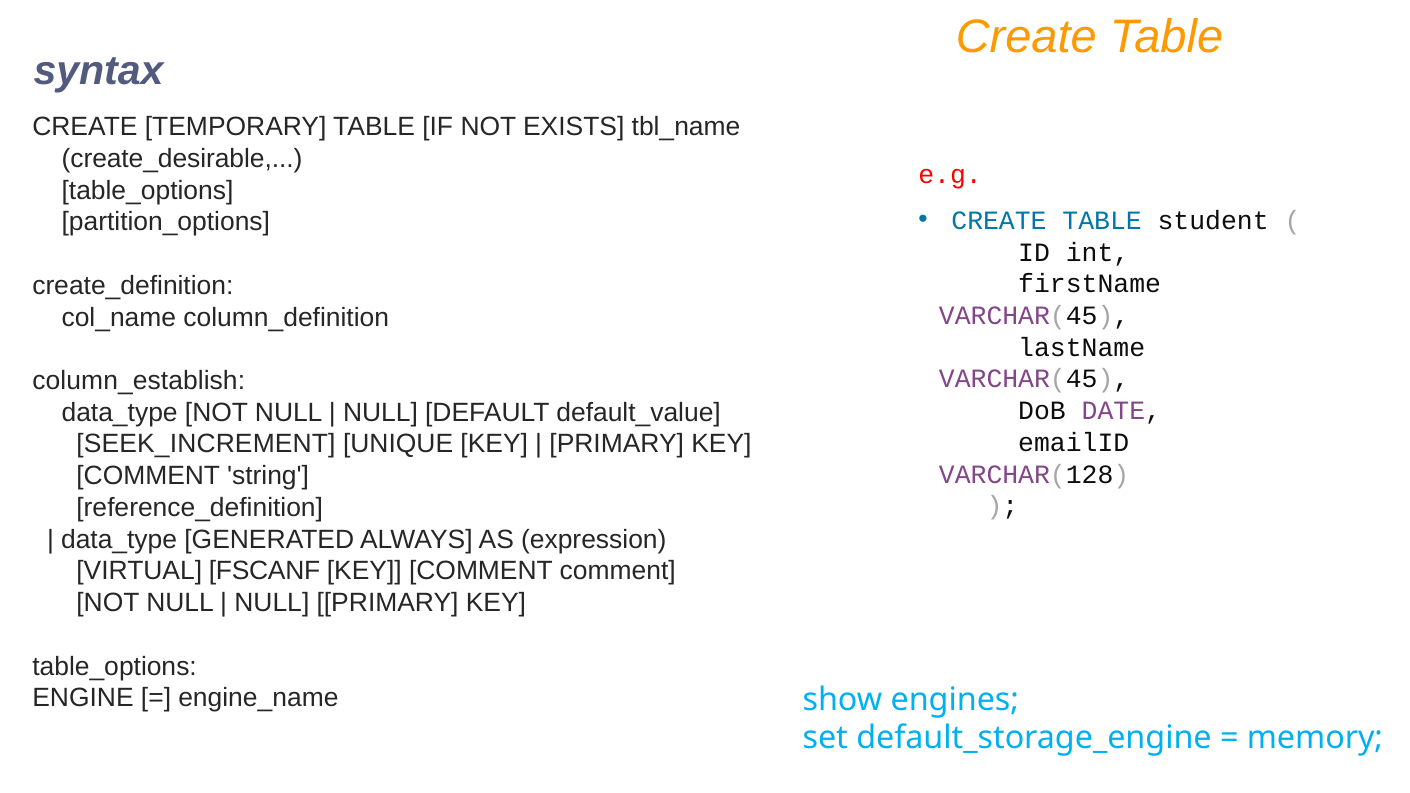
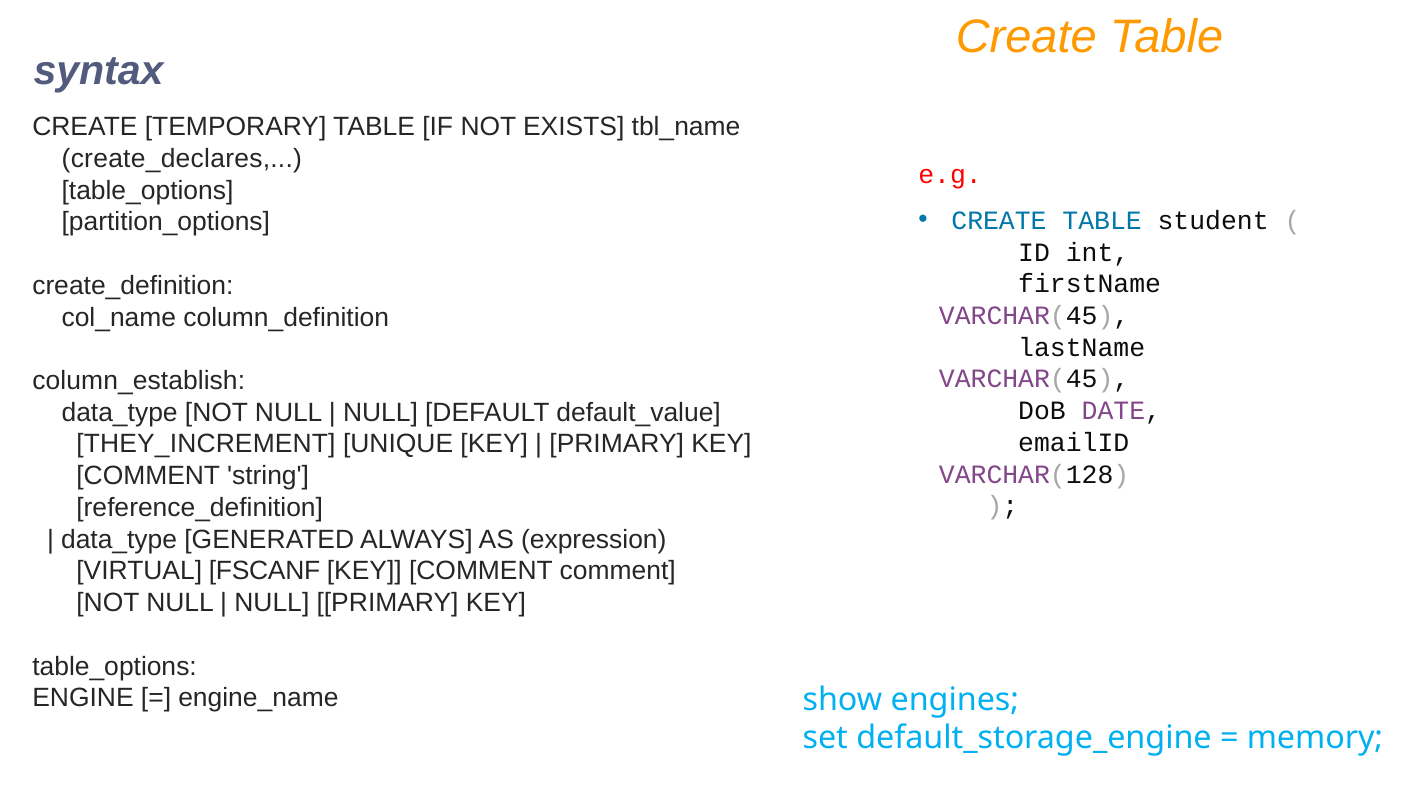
create_desirable: create_desirable -> create_declares
SEEK_INCREMENT: SEEK_INCREMENT -> THEY_INCREMENT
